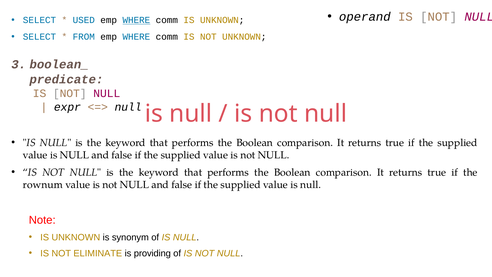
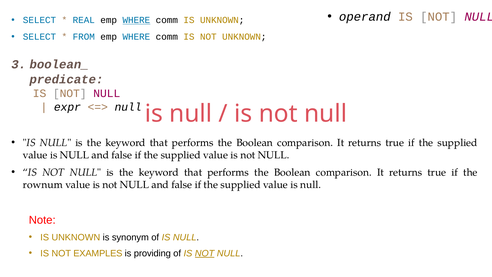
USED: USED -> REAL
ELIMINATE: ELIMINATE -> EXAMPLES
NOT at (205, 253) underline: none -> present
